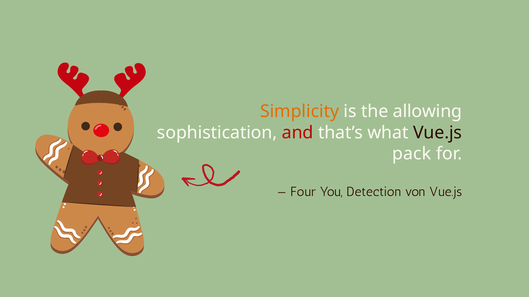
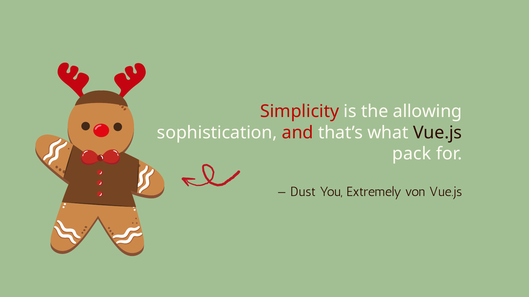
Simplicity colour: orange -> red
Four: Four -> Dust
Detection: Detection -> Extremely
